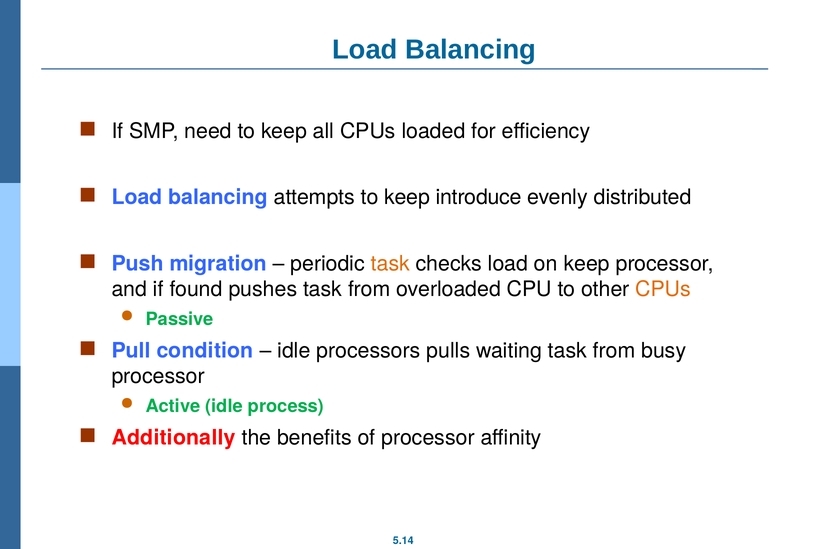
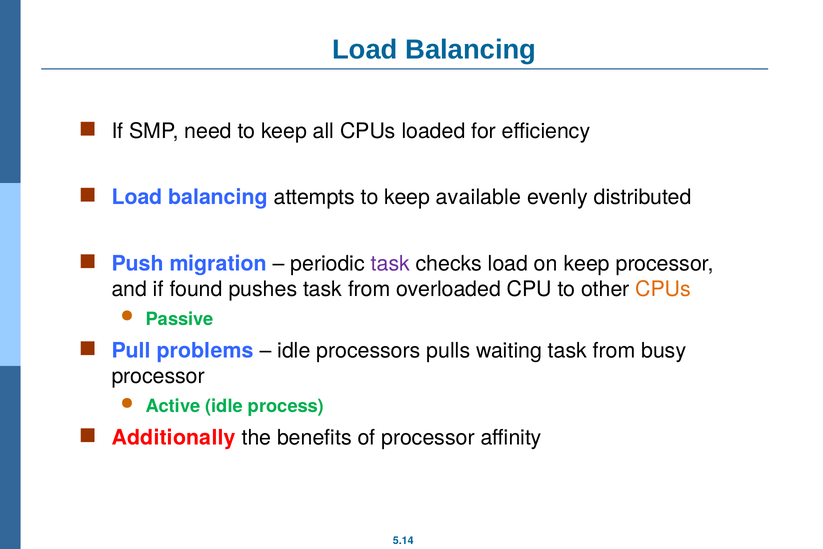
introduce: introduce -> available
task at (390, 263) colour: orange -> purple
condition: condition -> problems
